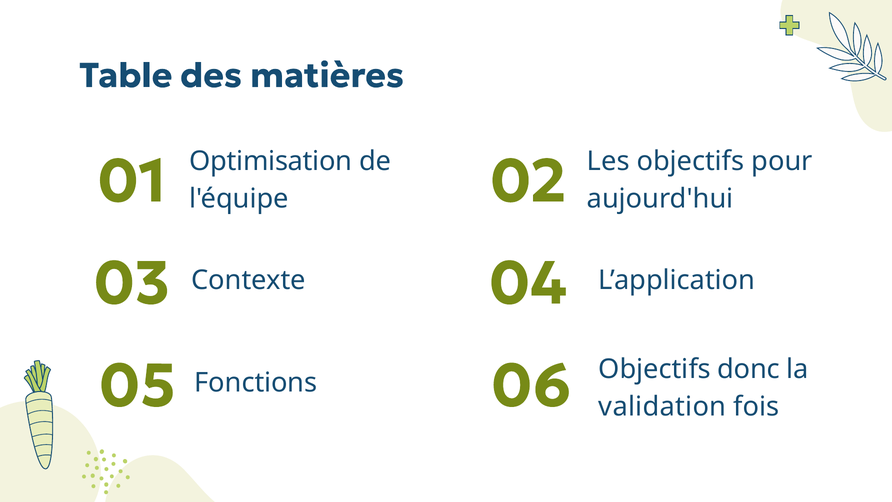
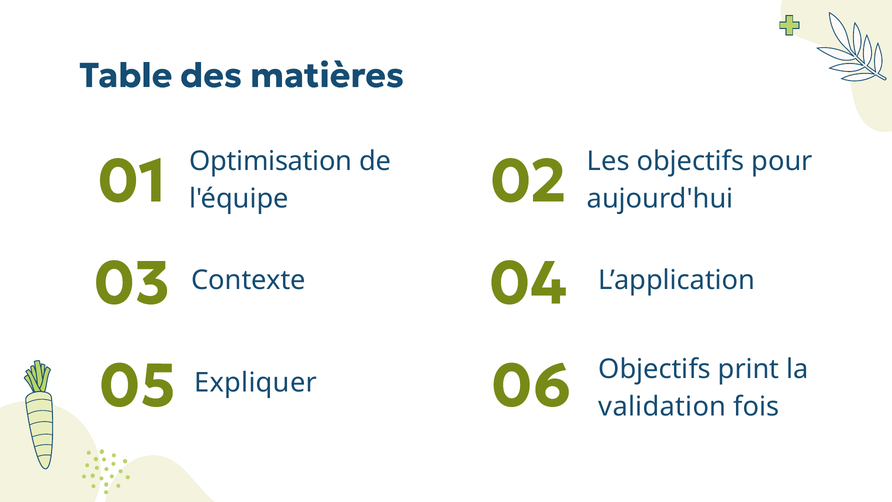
Fonctions: Fonctions -> Expliquer
donc: donc -> print
